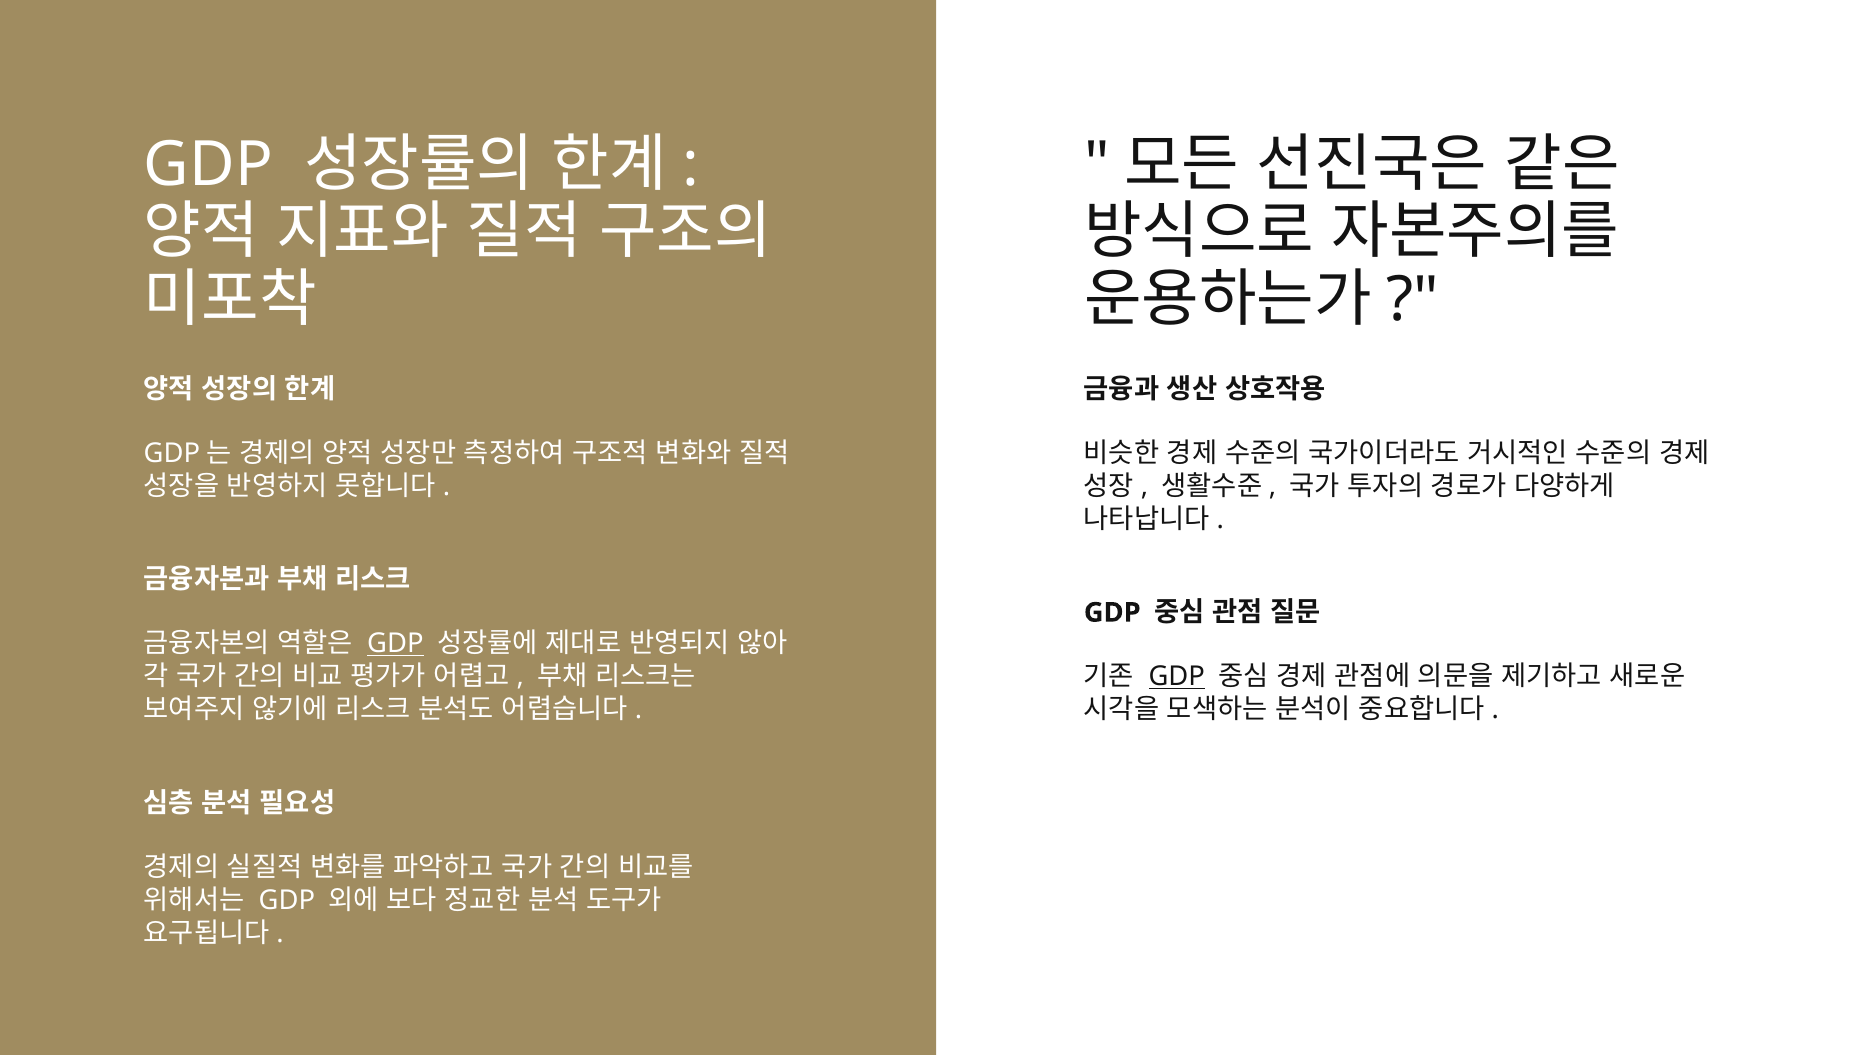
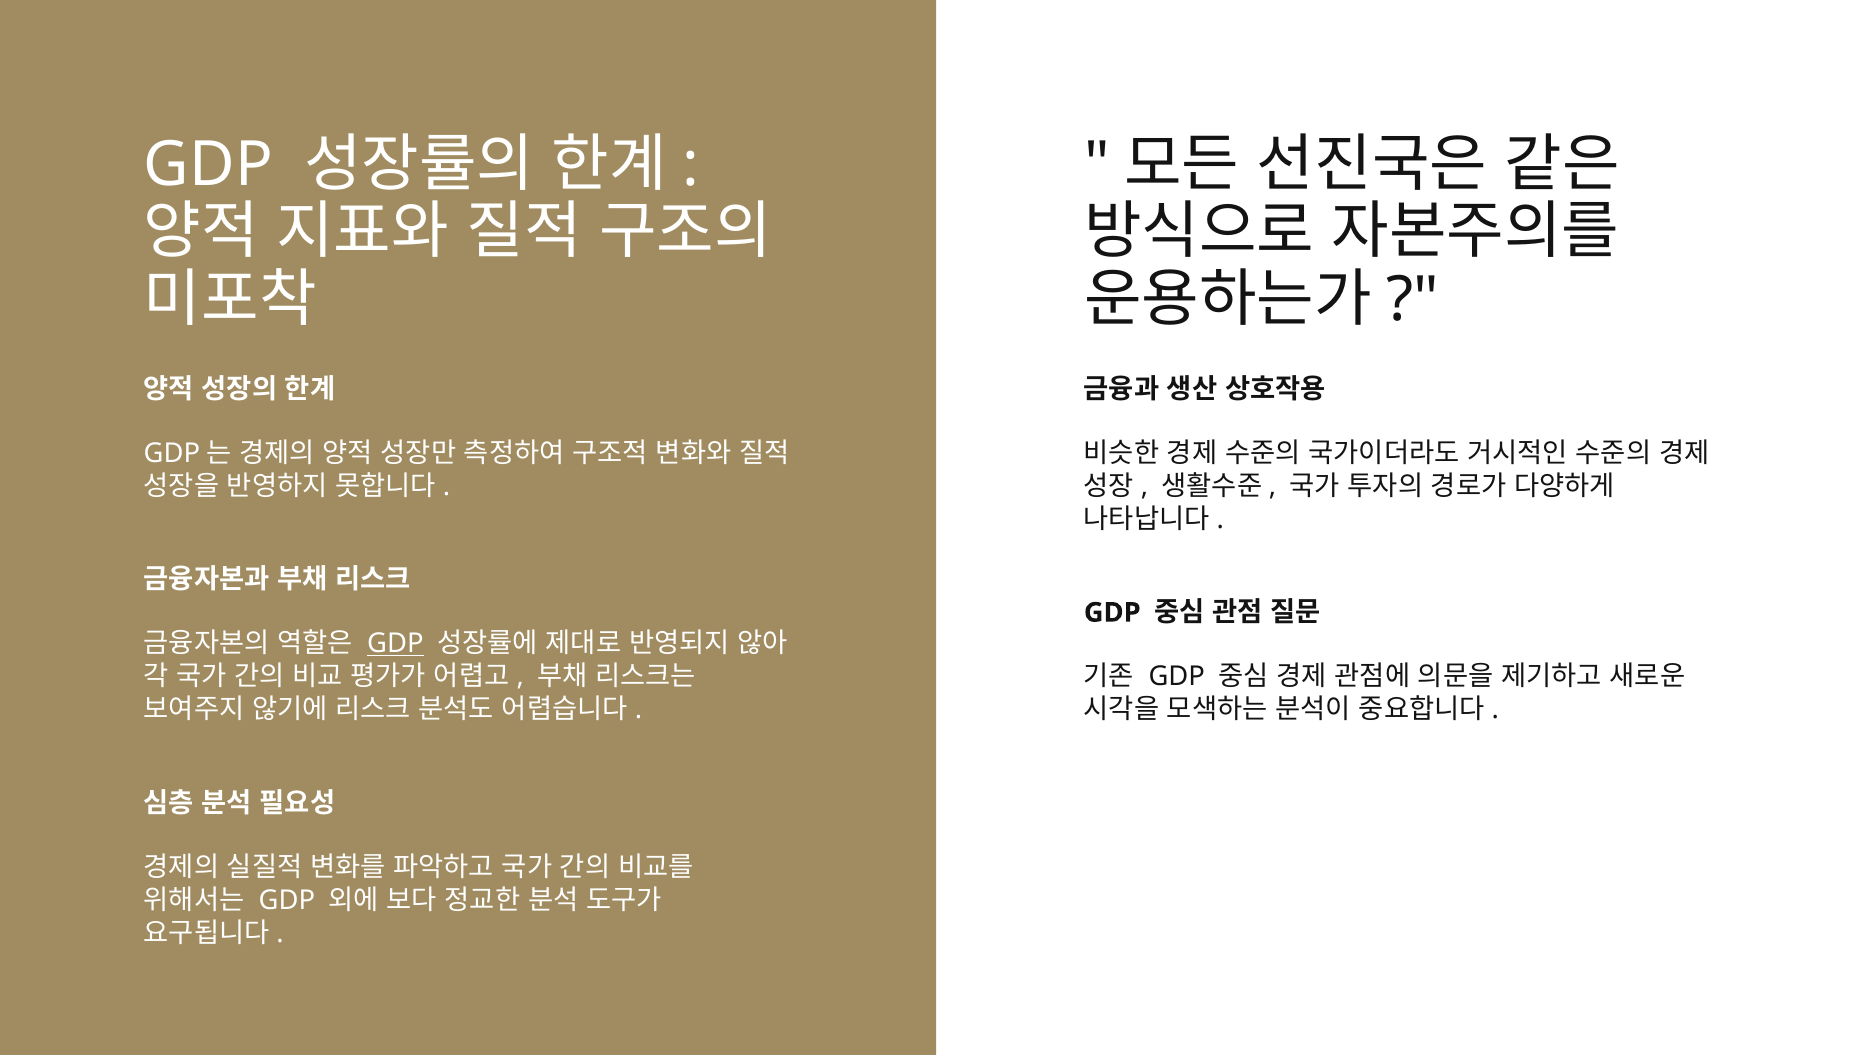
GDP at (1177, 677) underline: present -> none
